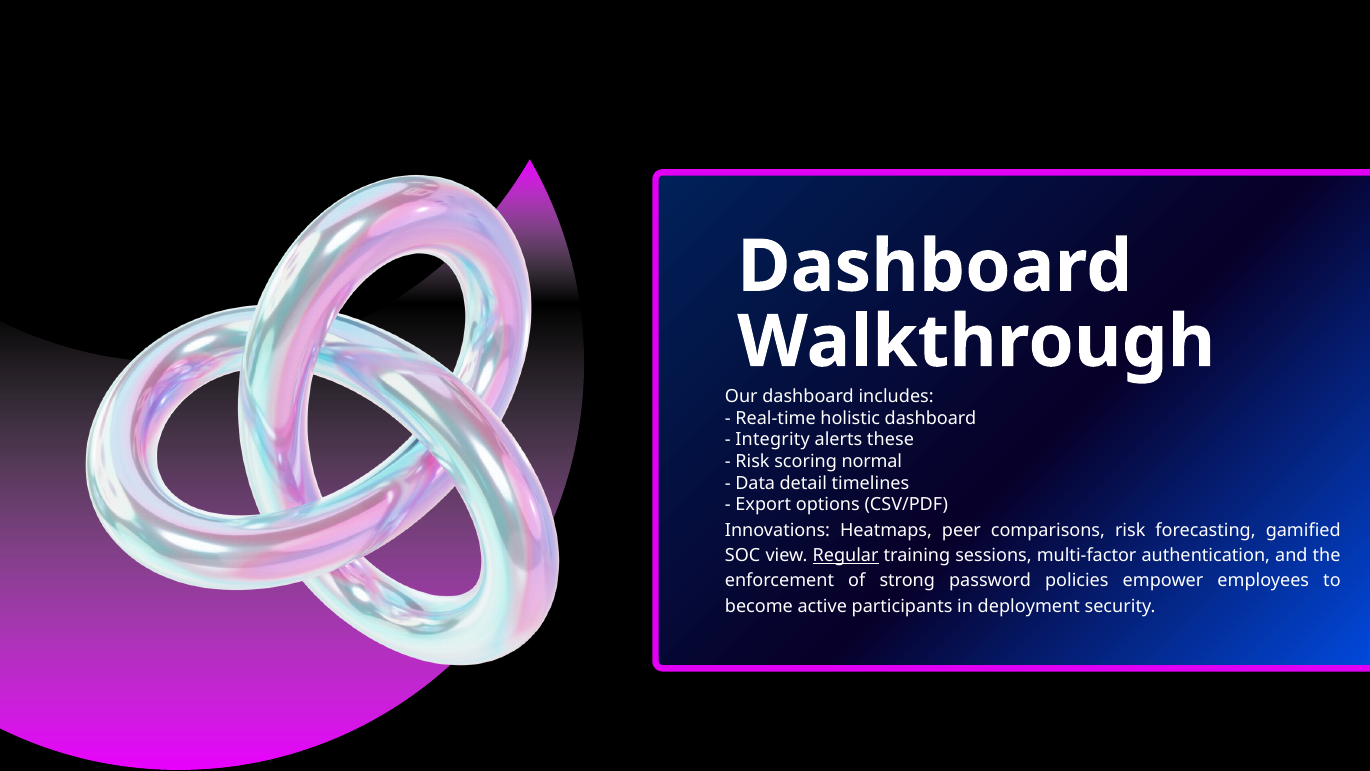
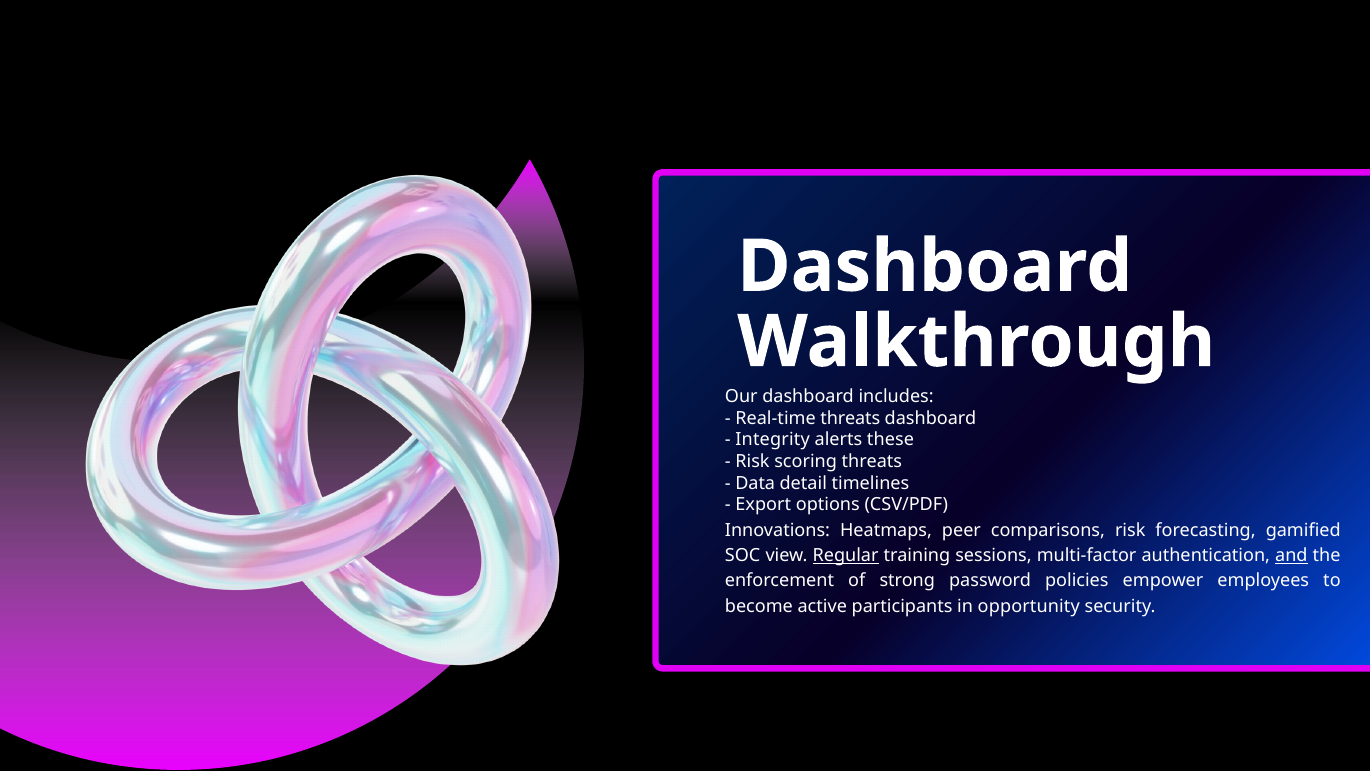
Real-time holistic: holistic -> threats
scoring normal: normal -> threats
and underline: none -> present
deployment: deployment -> opportunity
